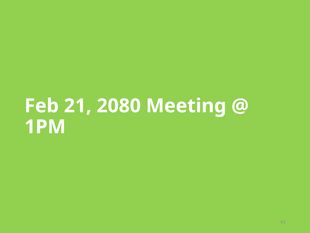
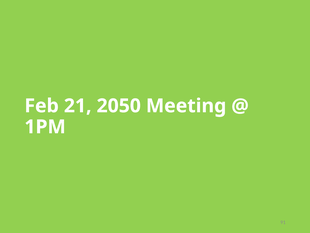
2080: 2080 -> 2050
